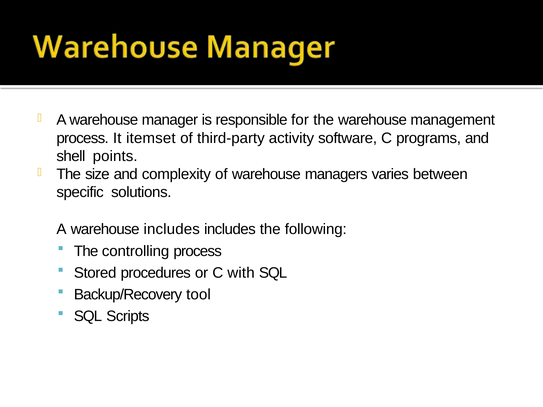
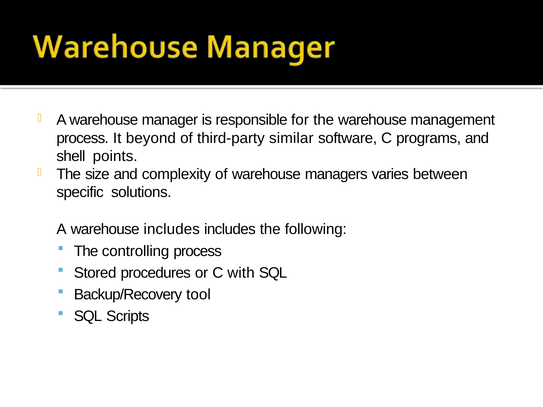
itemset: itemset -> beyond
activity: activity -> similar
